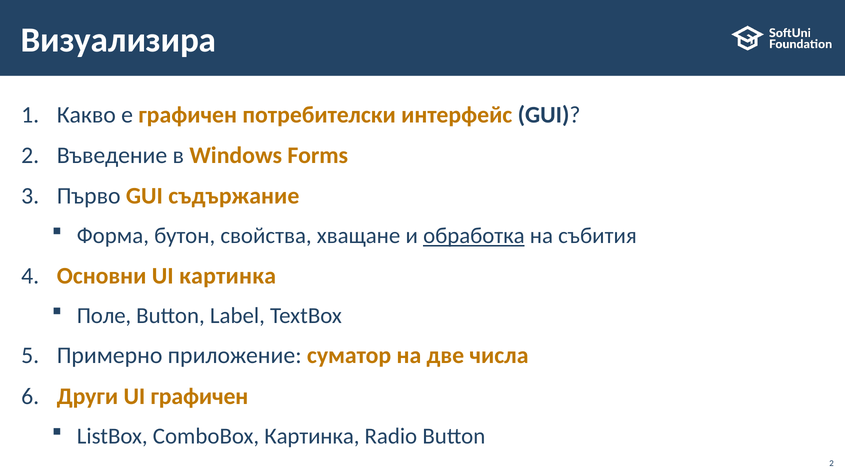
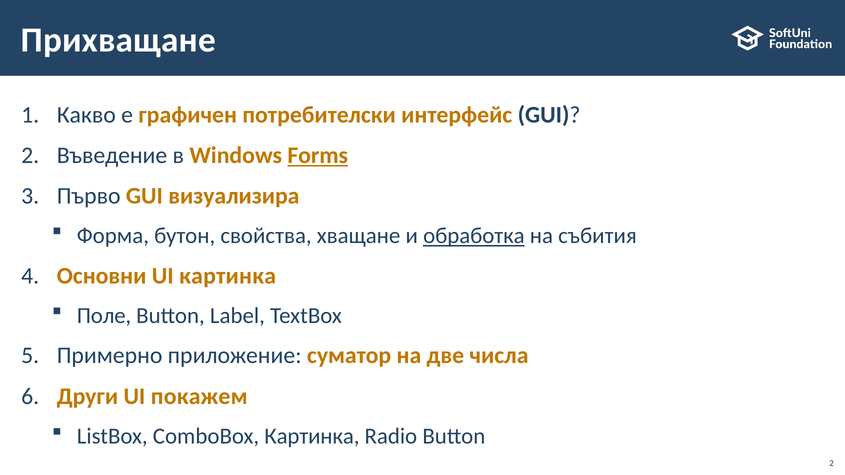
Визуализира: Визуализира -> Прихващане
Forms underline: none -> present
съдържание: съдържание -> визуализира
UI графичен: графичен -> покажем
